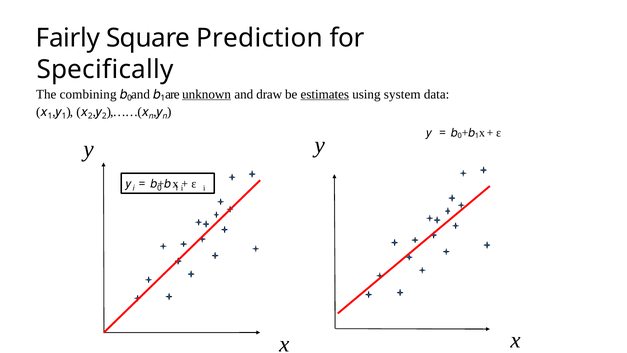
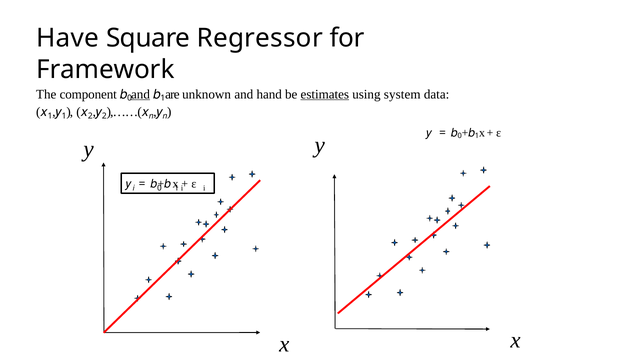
Fairly: Fairly -> Have
Prediction: Prediction -> Regressor
Specifically: Specifically -> Framework
combining: combining -> component
and at (140, 94) underline: none -> present
unknown underline: present -> none
draw: draw -> hand
